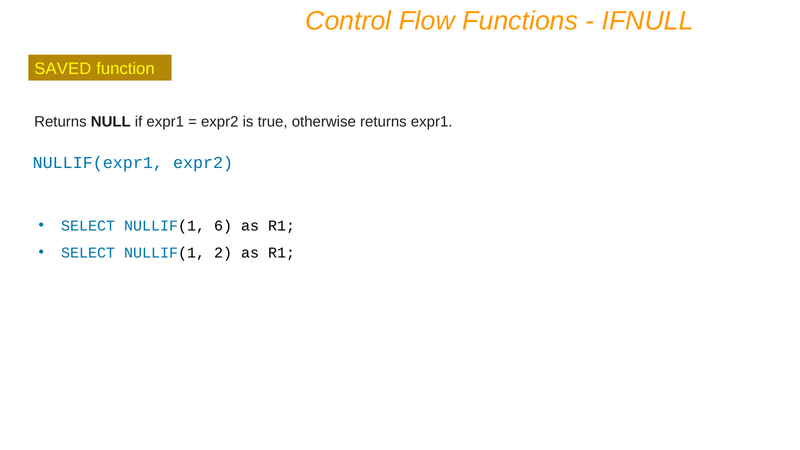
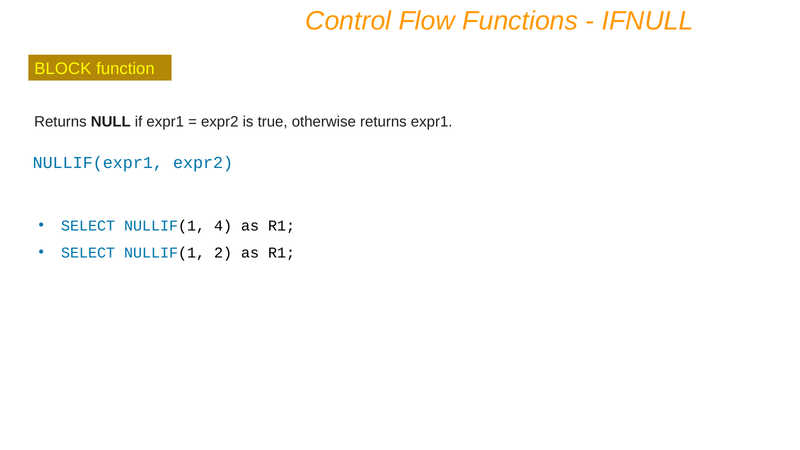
SAVED: SAVED -> BLOCK
6: 6 -> 4
